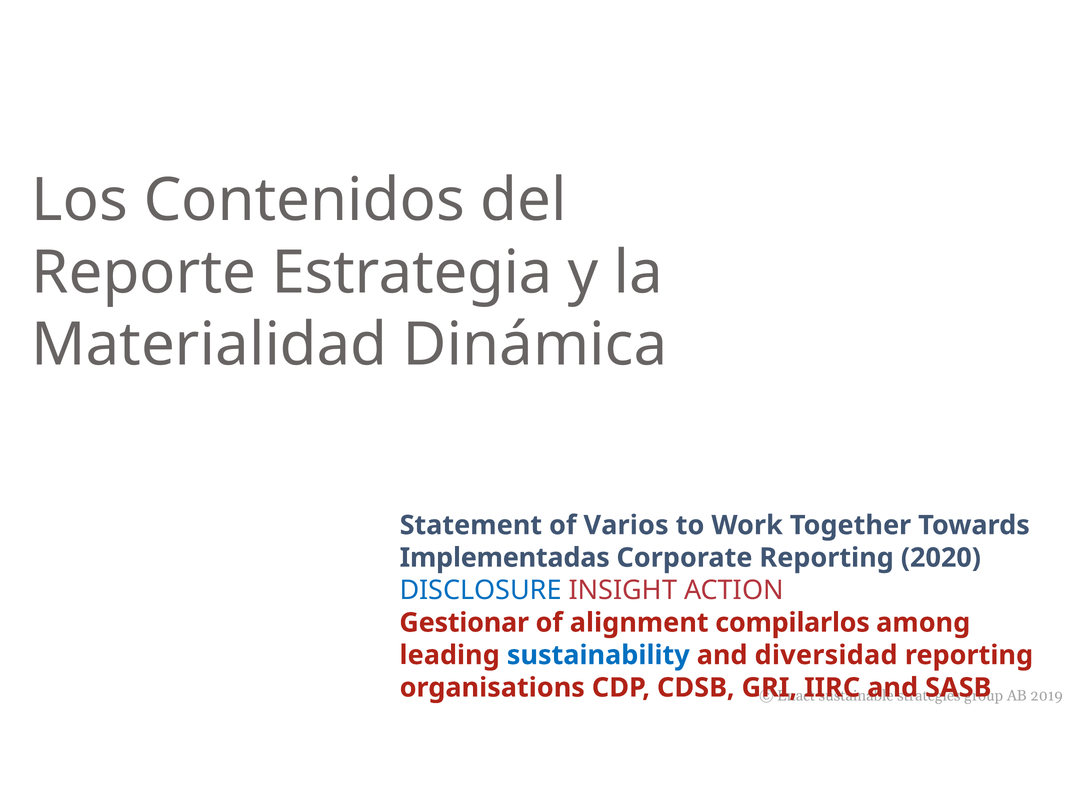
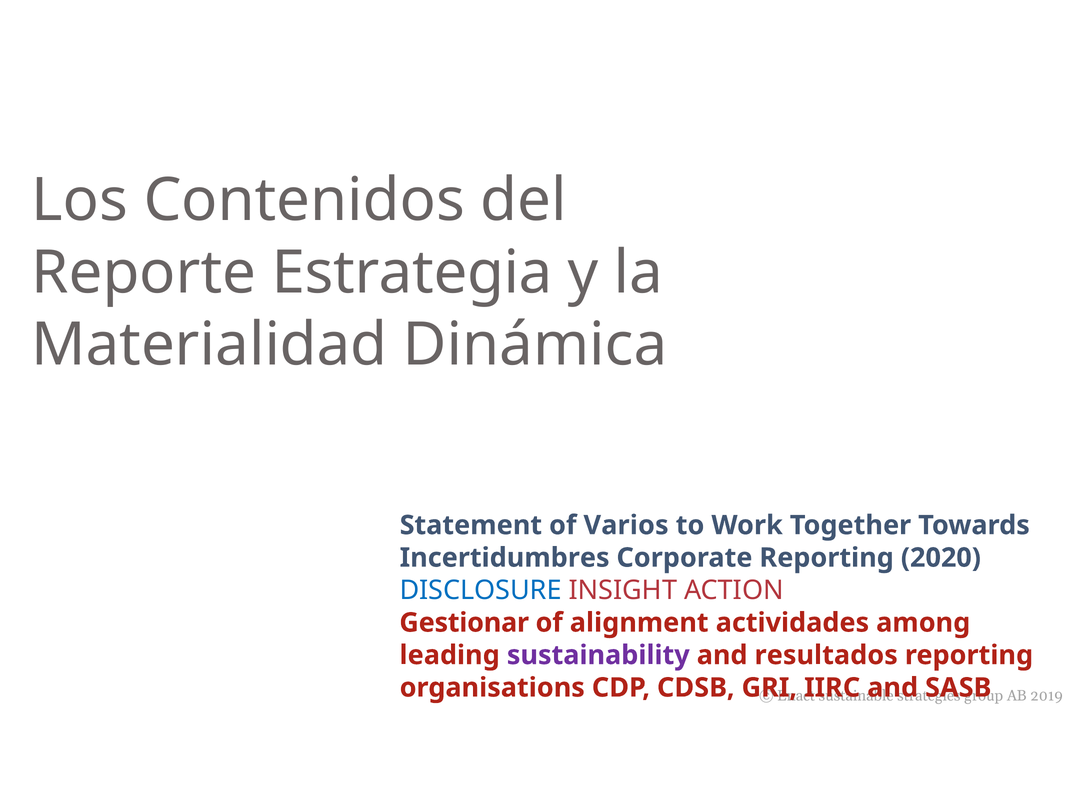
Implementadas: Implementadas -> Incertidumbres
compilarlos: compilarlos -> actividades
sustainability colour: blue -> purple
diversidad: diversidad -> resultados
